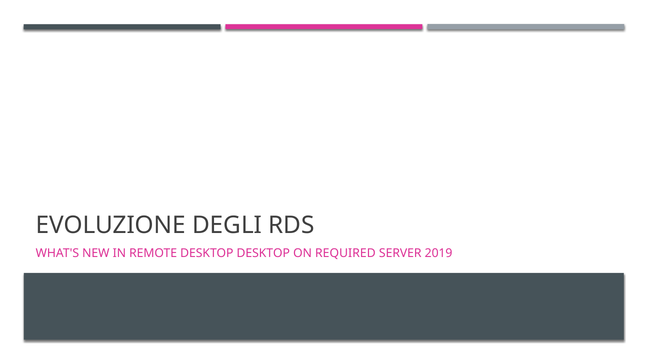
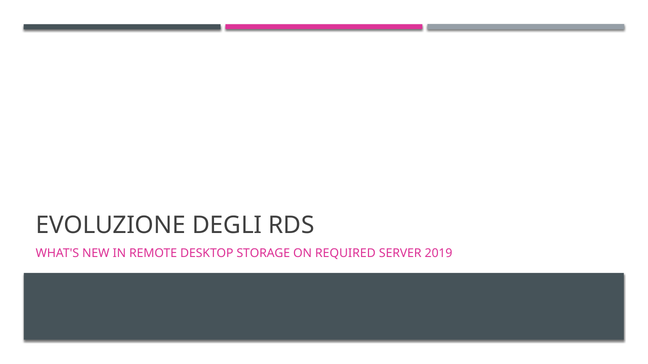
DESKTOP DESKTOP: DESKTOP -> STORAGE
